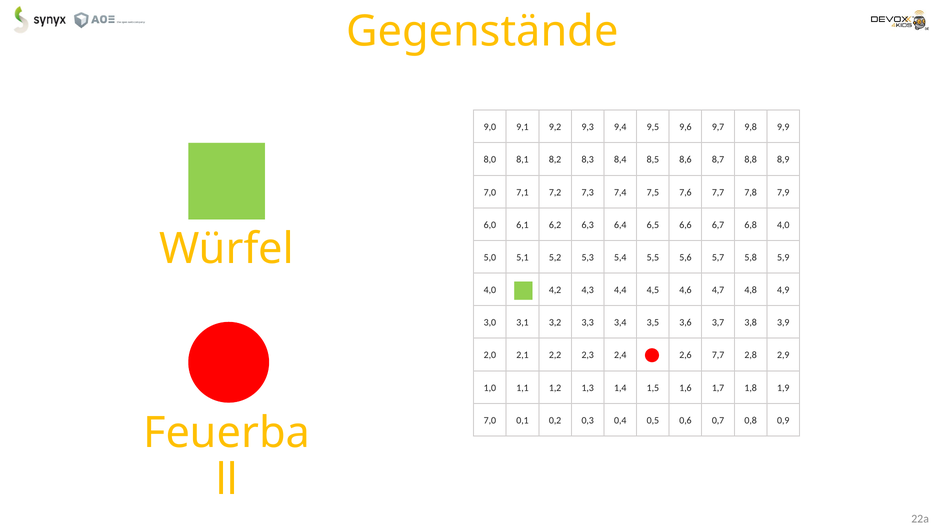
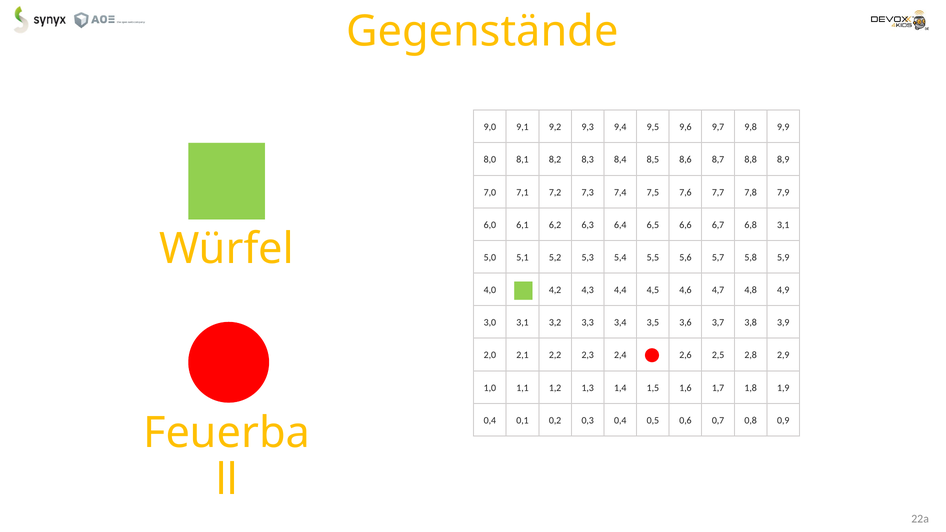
6,8 4,0: 4,0 -> 3,1
2,6 7,7: 7,7 -> 2,5
7,0 at (490, 421): 7,0 -> 0,4
